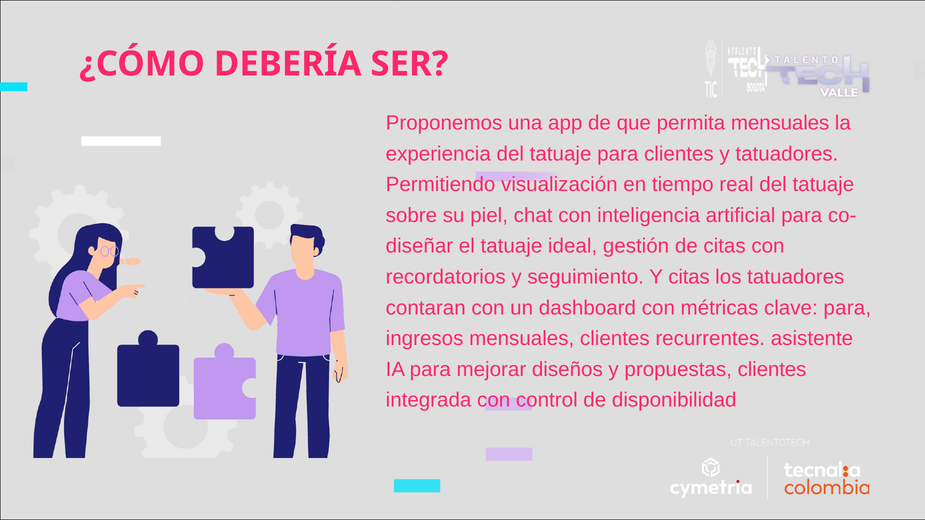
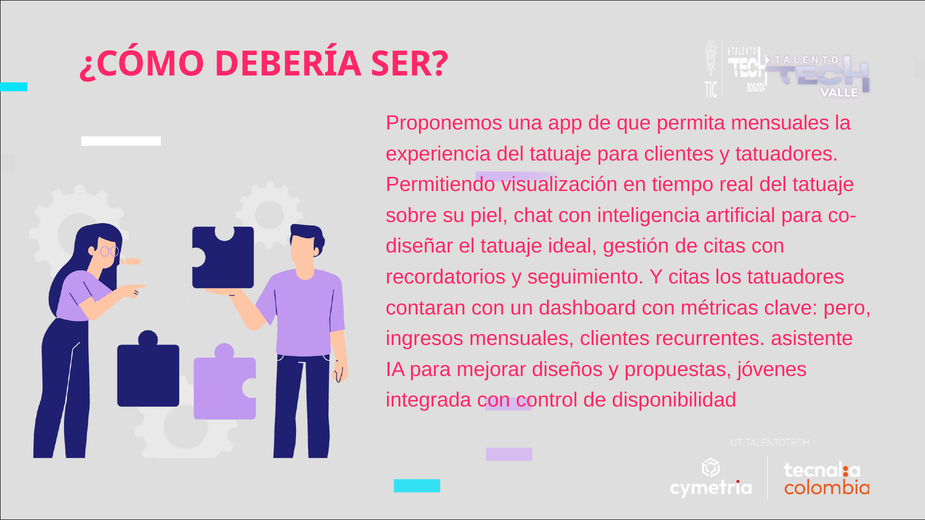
clave para: para -> pero
propuestas clientes: clientes -> jóvenes
